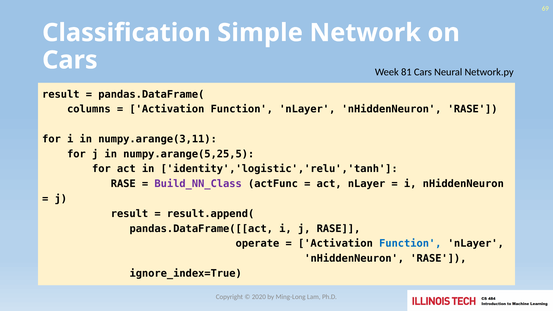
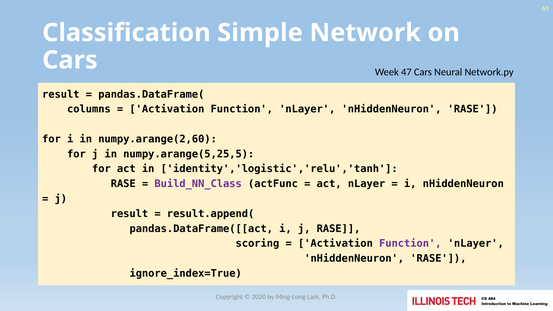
81: 81 -> 47
numpy.arange(3,11: numpy.arange(3,11 -> numpy.arange(2,60
operate: operate -> scoring
Function at (410, 244) colour: blue -> purple
